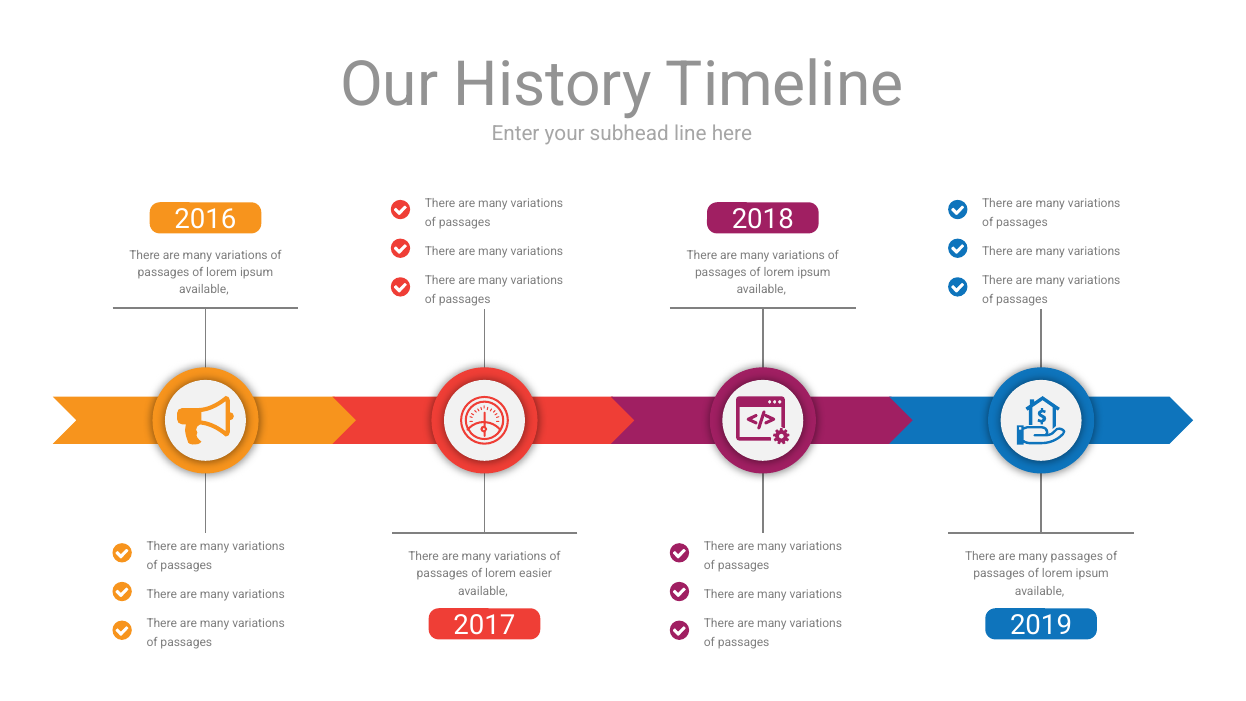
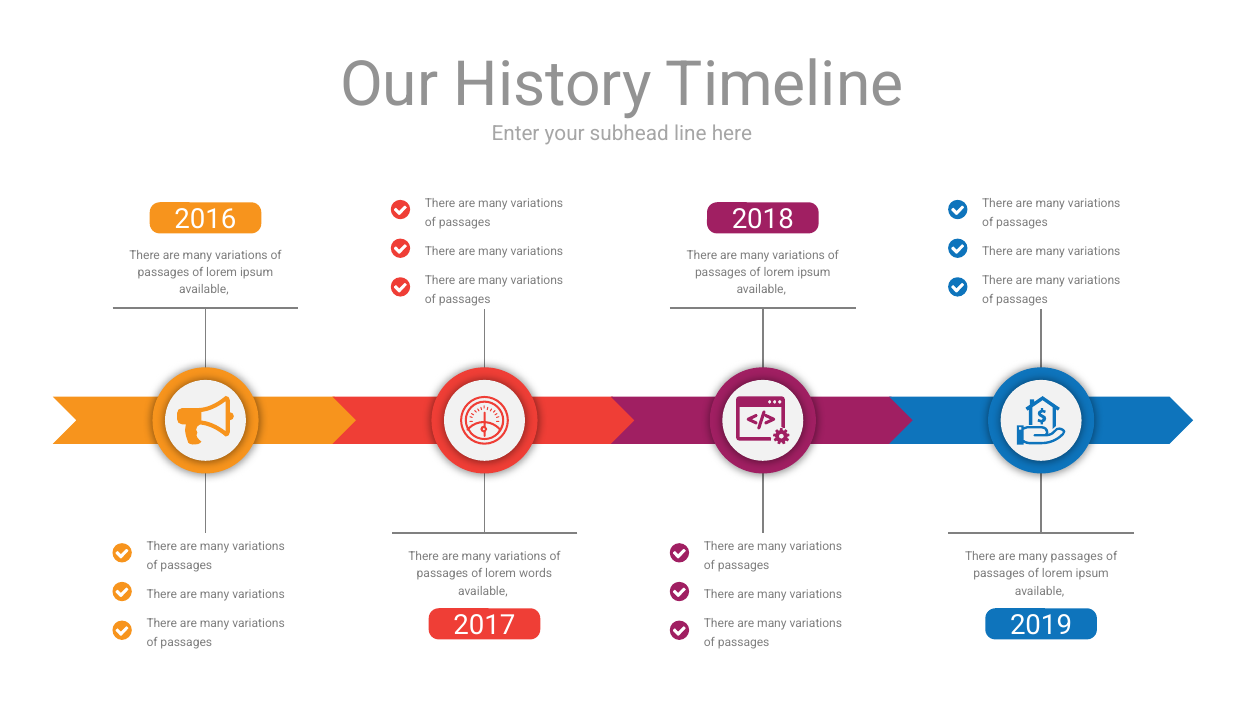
easier: easier -> words
